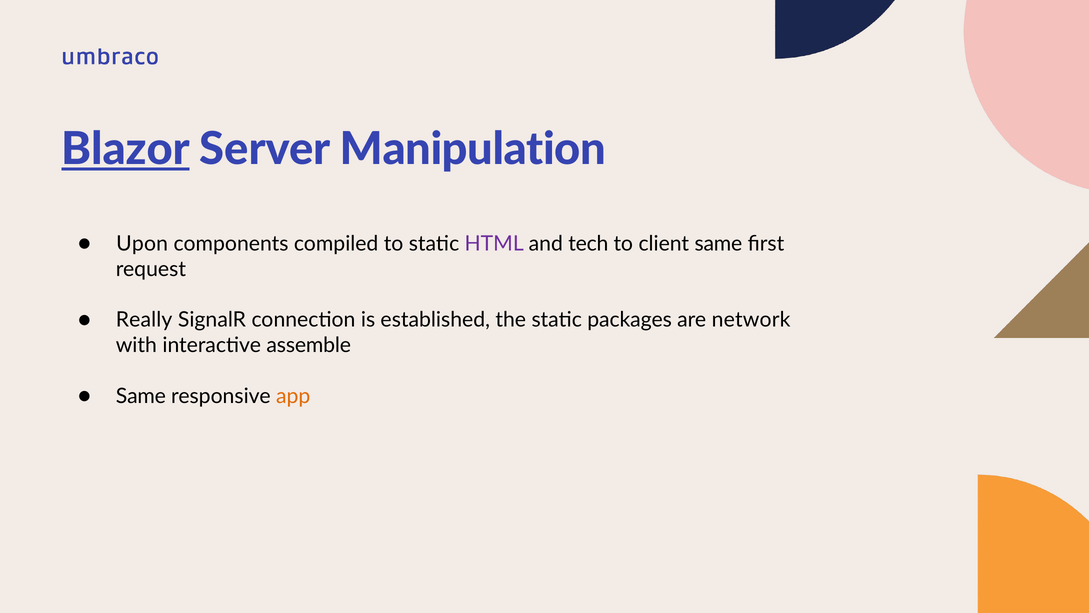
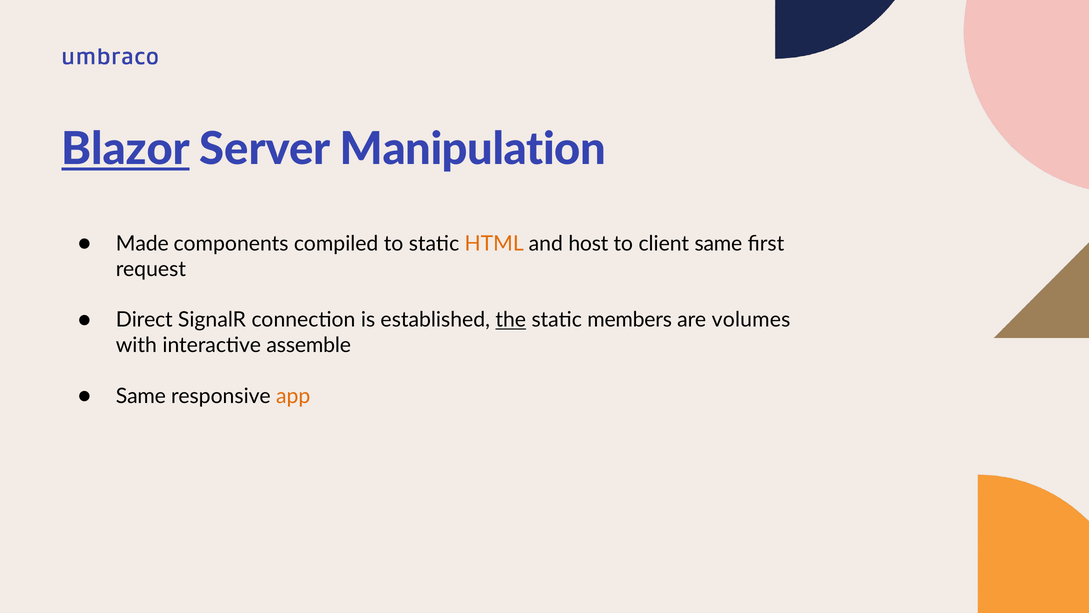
Upon: Upon -> Made
HTML colour: purple -> orange
tech: tech -> host
Really: Really -> Direct
the underline: none -> present
packages: packages -> members
network: network -> volumes
